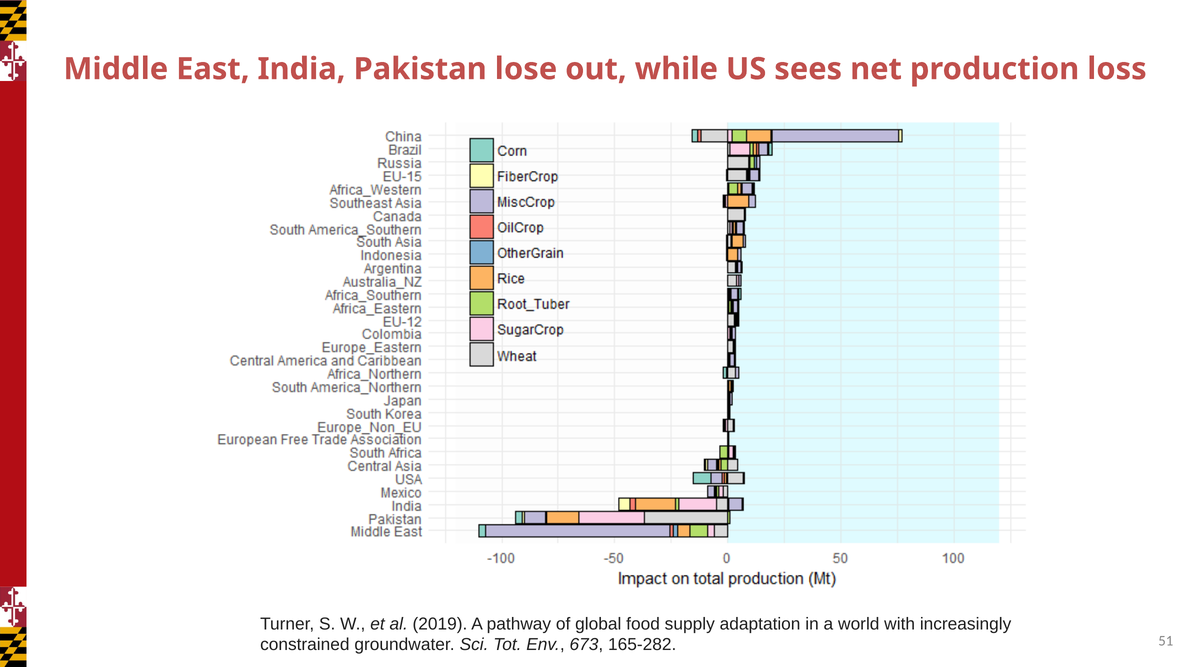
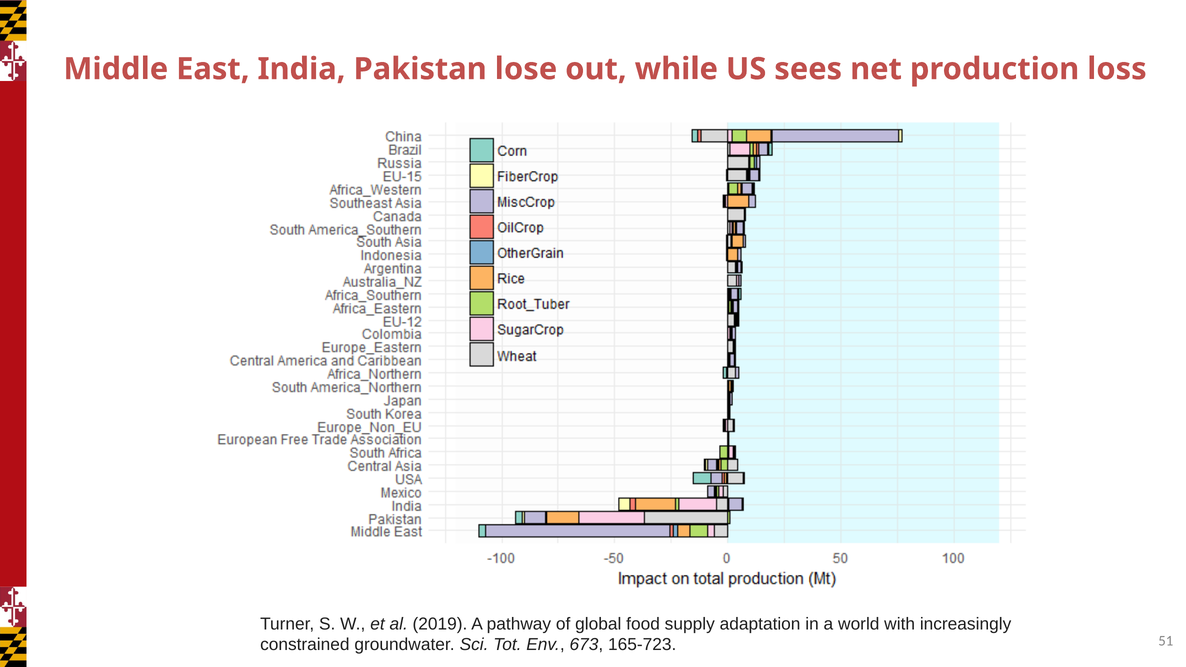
165-282: 165-282 -> 165-723
